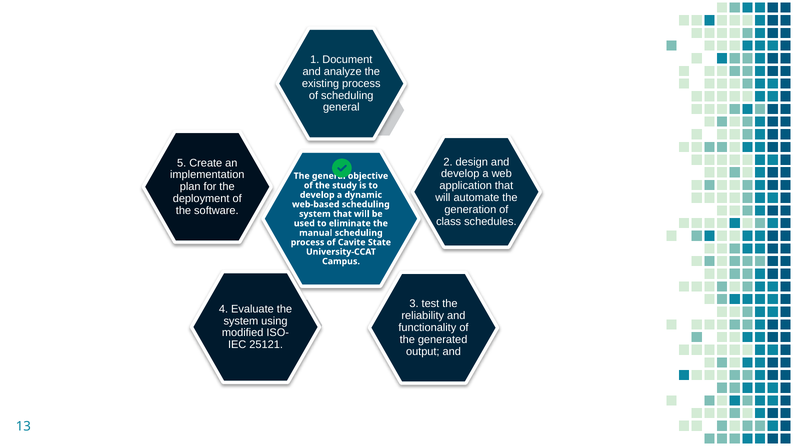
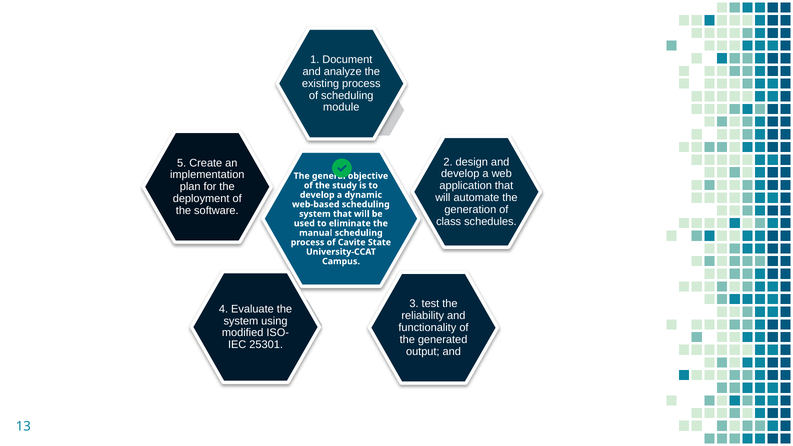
general at (341, 107): general -> module
25121: 25121 -> 25301
